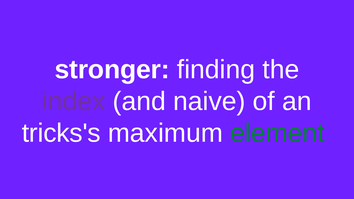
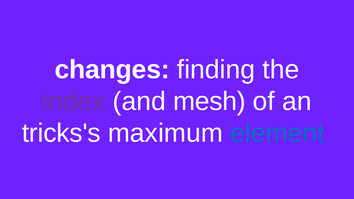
stronger: stronger -> changes
naive: naive -> mesh
element colour: green -> blue
